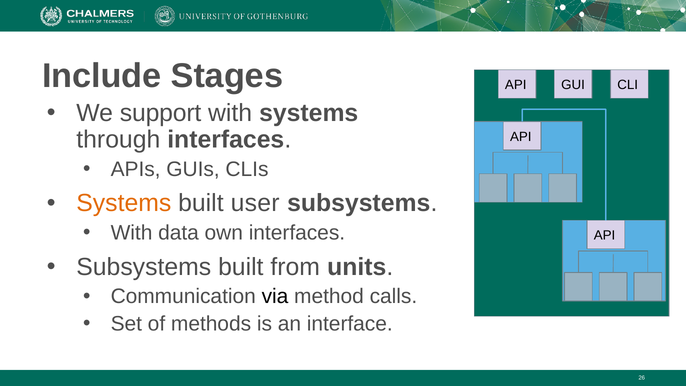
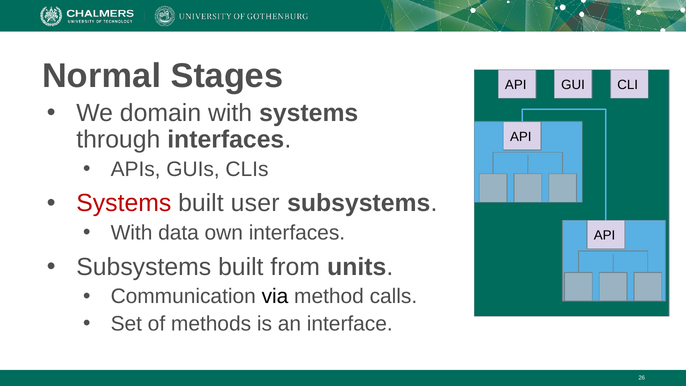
Include: Include -> Normal
support: support -> domain
Systems at (124, 203) colour: orange -> red
